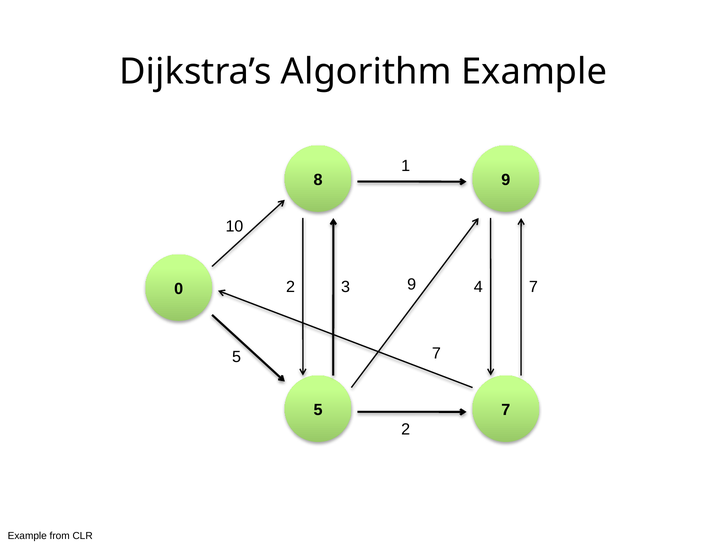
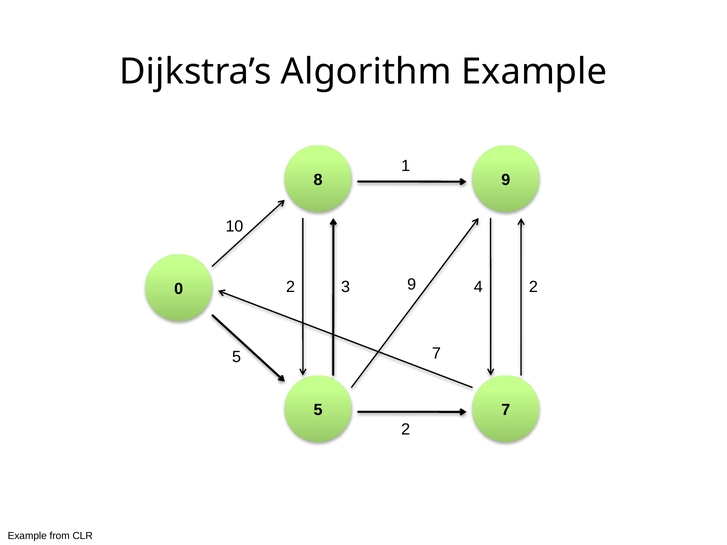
4 7: 7 -> 2
